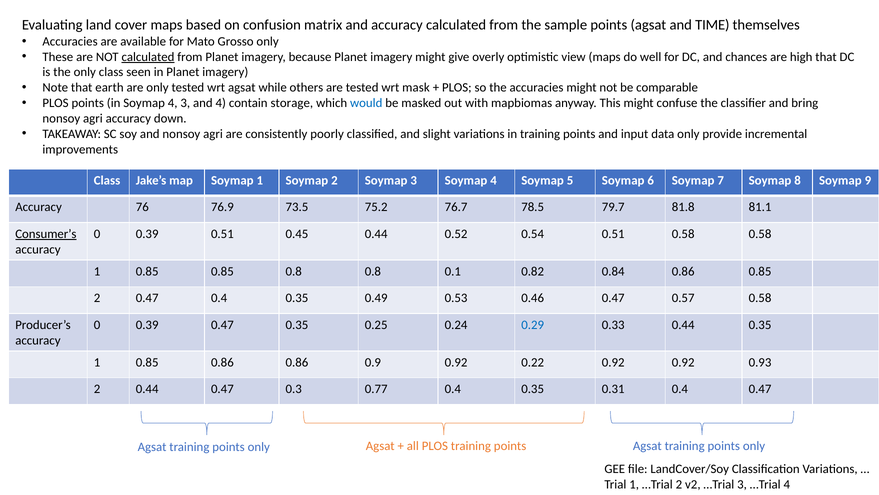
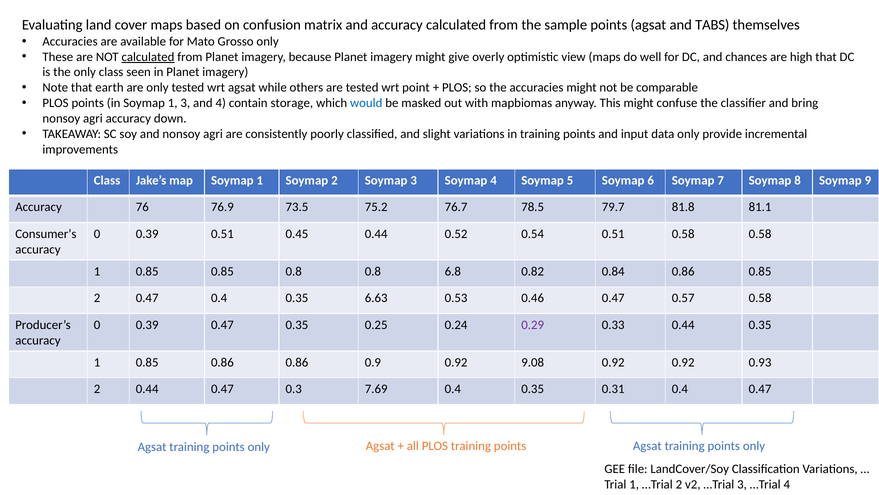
TIME: TIME -> TABS
mask: mask -> point
in Soymap 4: 4 -> 1
Consumer’s underline: present -> none
0.1: 0.1 -> 6.8
0.49: 0.49 -> 6.63
0.29 colour: blue -> purple
0.22: 0.22 -> 9.08
0.77: 0.77 -> 7.69
